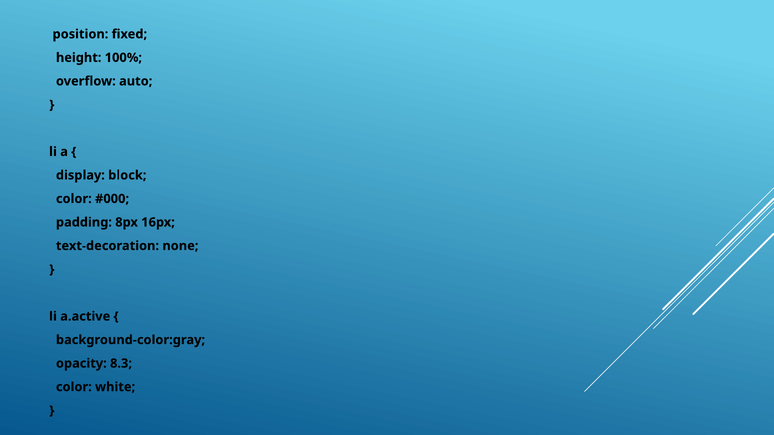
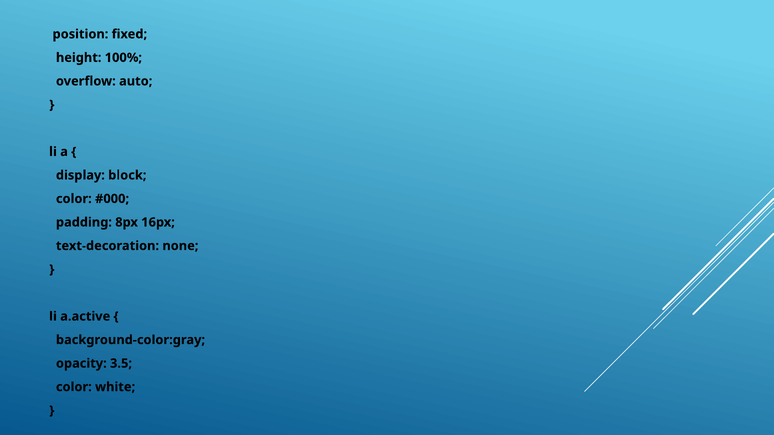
8.3: 8.3 -> 3.5
